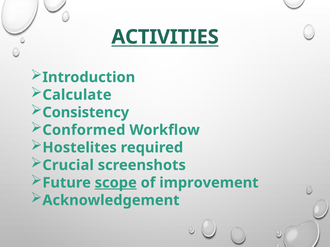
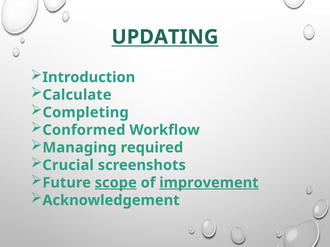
ACTIVITIES: ACTIVITIES -> UPDATING
Consistency: Consistency -> Completing
Hostelites: Hostelites -> Managing
improvement underline: none -> present
